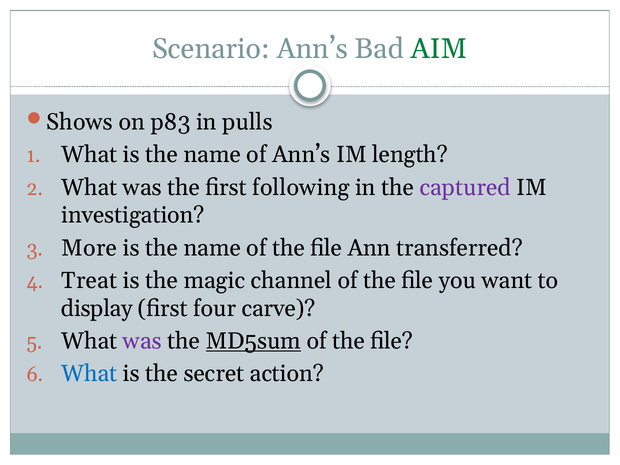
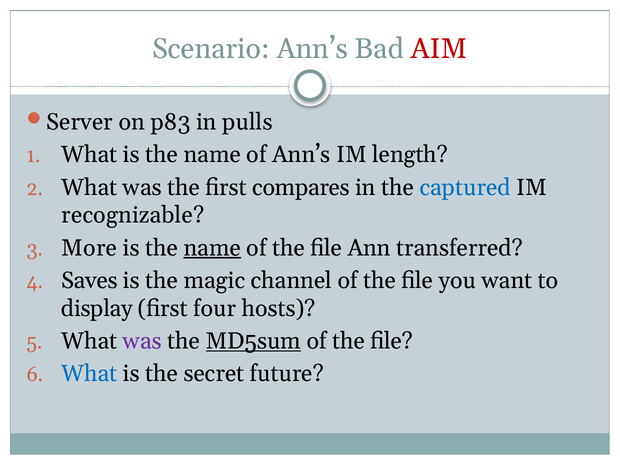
AIM colour: green -> red
Shows: Shows -> Server
following: following -> compares
captured colour: purple -> blue
investigation: investigation -> recognizable
name at (212, 248) underline: none -> present
Treat: Treat -> Saves
carve: carve -> hosts
action: action -> future
